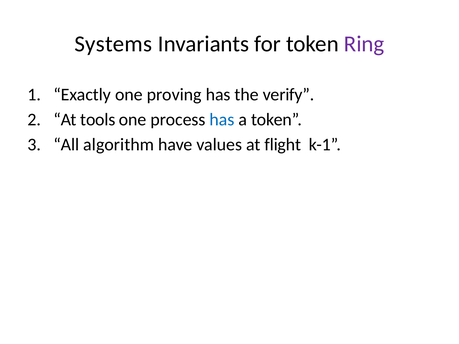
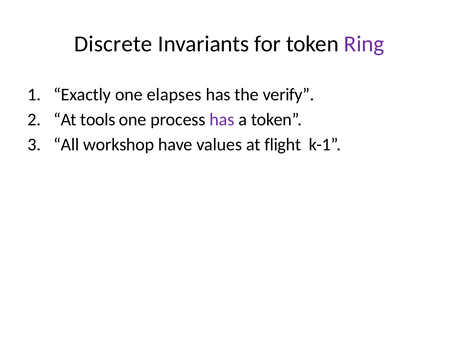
Systems: Systems -> Discrete
proving: proving -> elapses
has at (222, 120) colour: blue -> purple
algorithm: algorithm -> workshop
